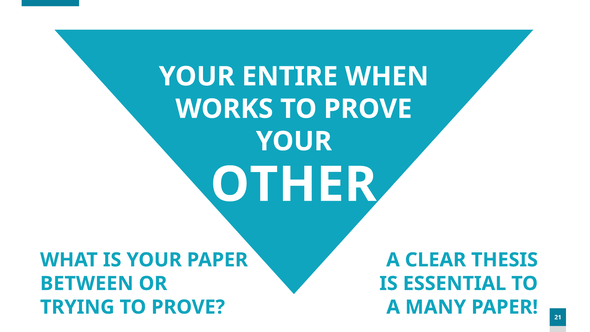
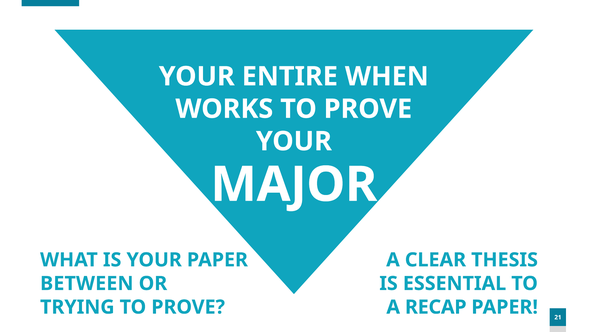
OTHER: OTHER -> MAJOR
MANY: MANY -> RECAP
